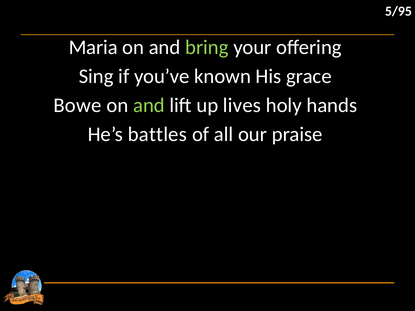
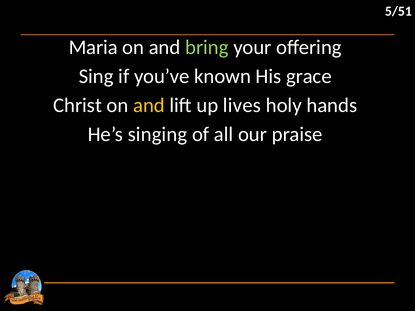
5/95: 5/95 -> 5/51
Bowe: Bowe -> Christ
and at (149, 106) colour: light green -> yellow
battles: battles -> singing
